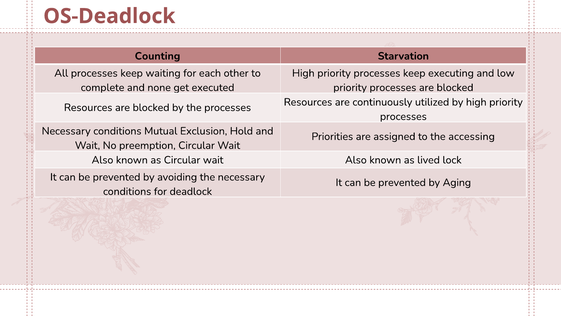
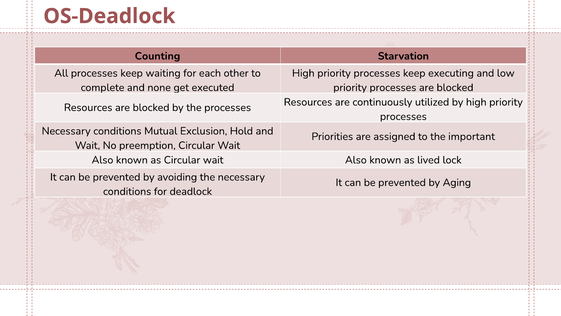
accessing: accessing -> important
